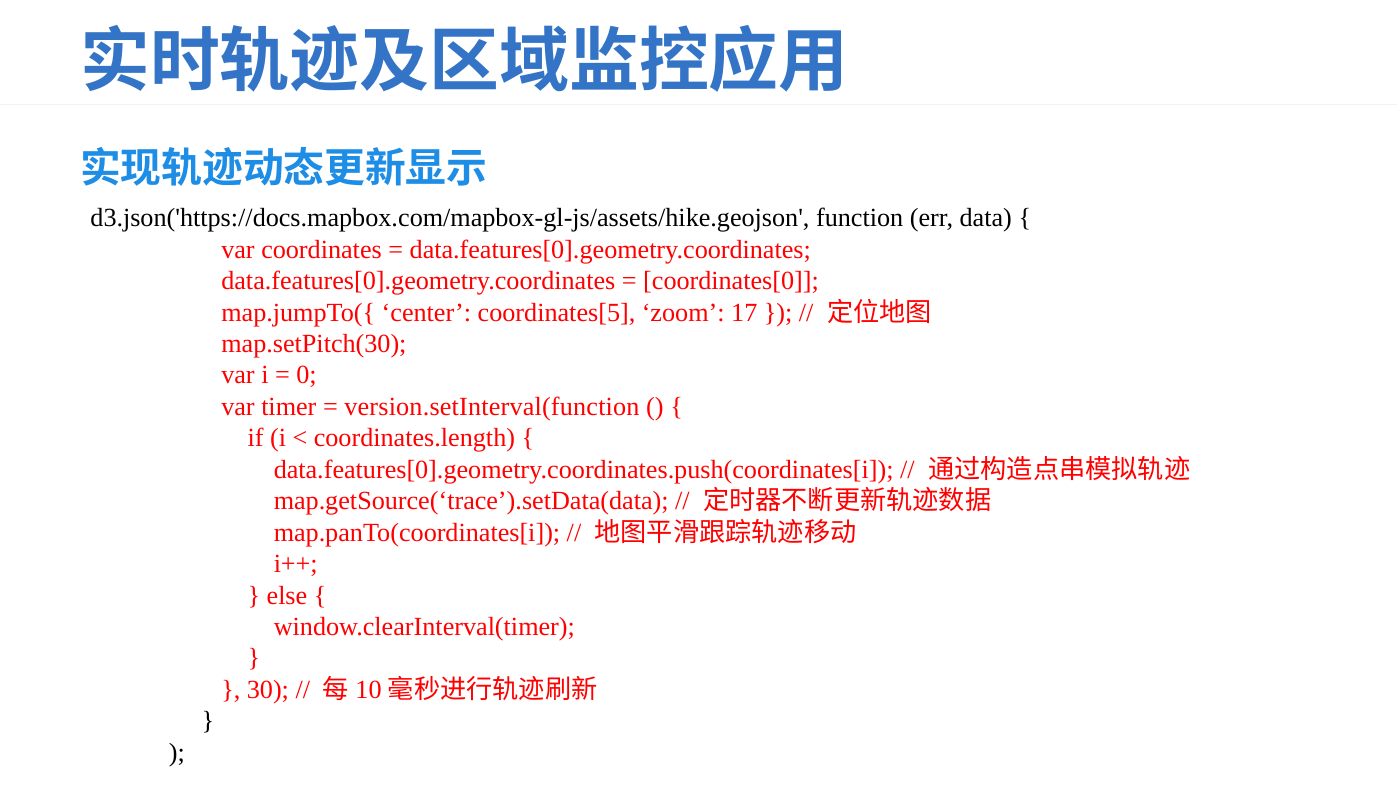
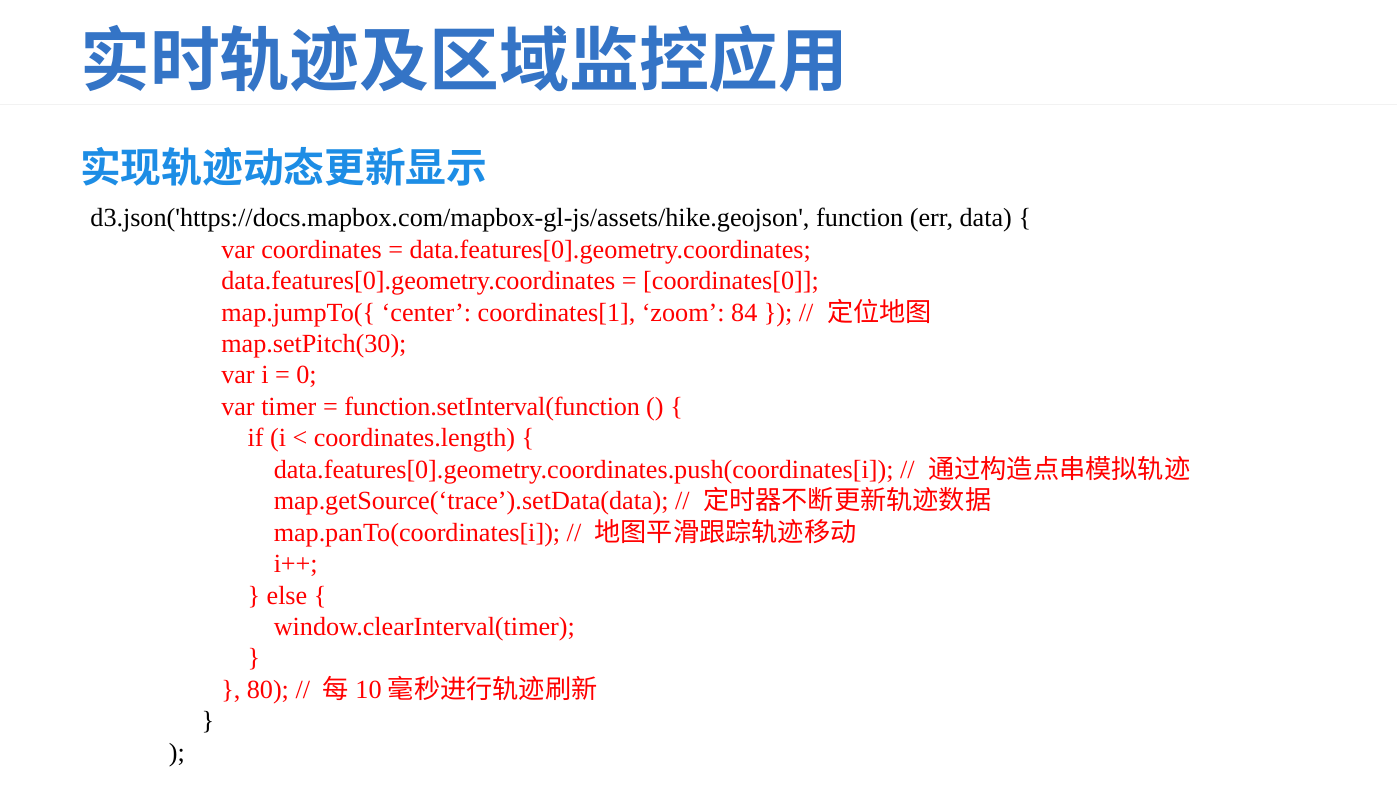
coordinates[5: coordinates[5 -> coordinates[1
17: 17 -> 84
version.setInterval(function: version.setInterval(function -> function.setInterval(function
30: 30 -> 80
